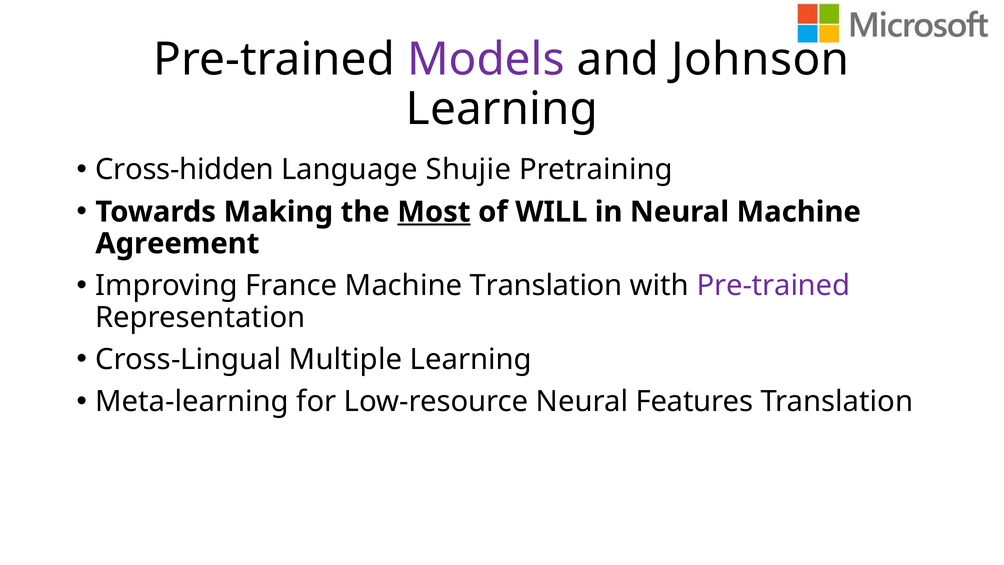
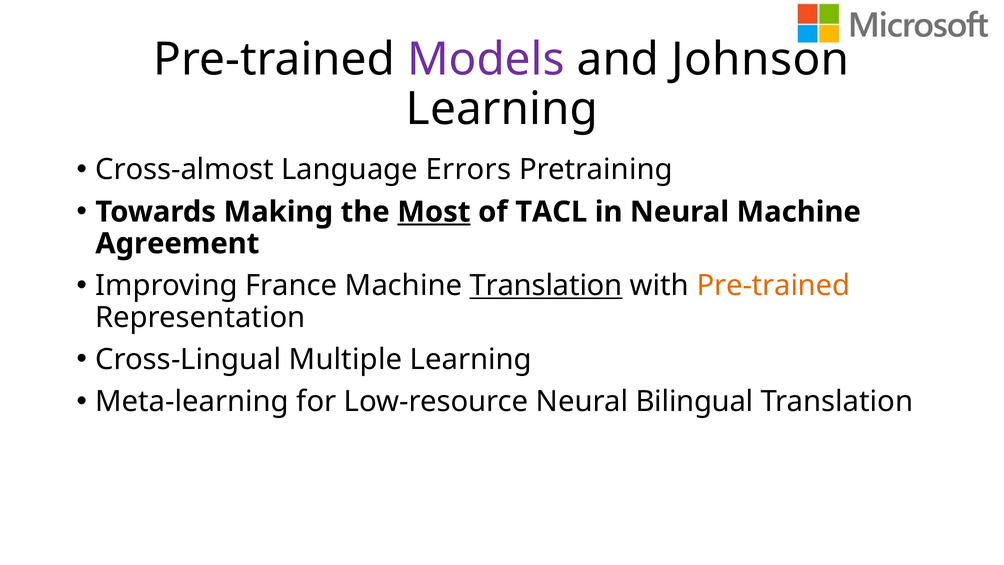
Cross-hidden: Cross-hidden -> Cross-almost
Shujie: Shujie -> Errors
WILL: WILL -> TACL
Translation at (546, 286) underline: none -> present
Pre-trained at (774, 286) colour: purple -> orange
Features: Features -> Bilingual
